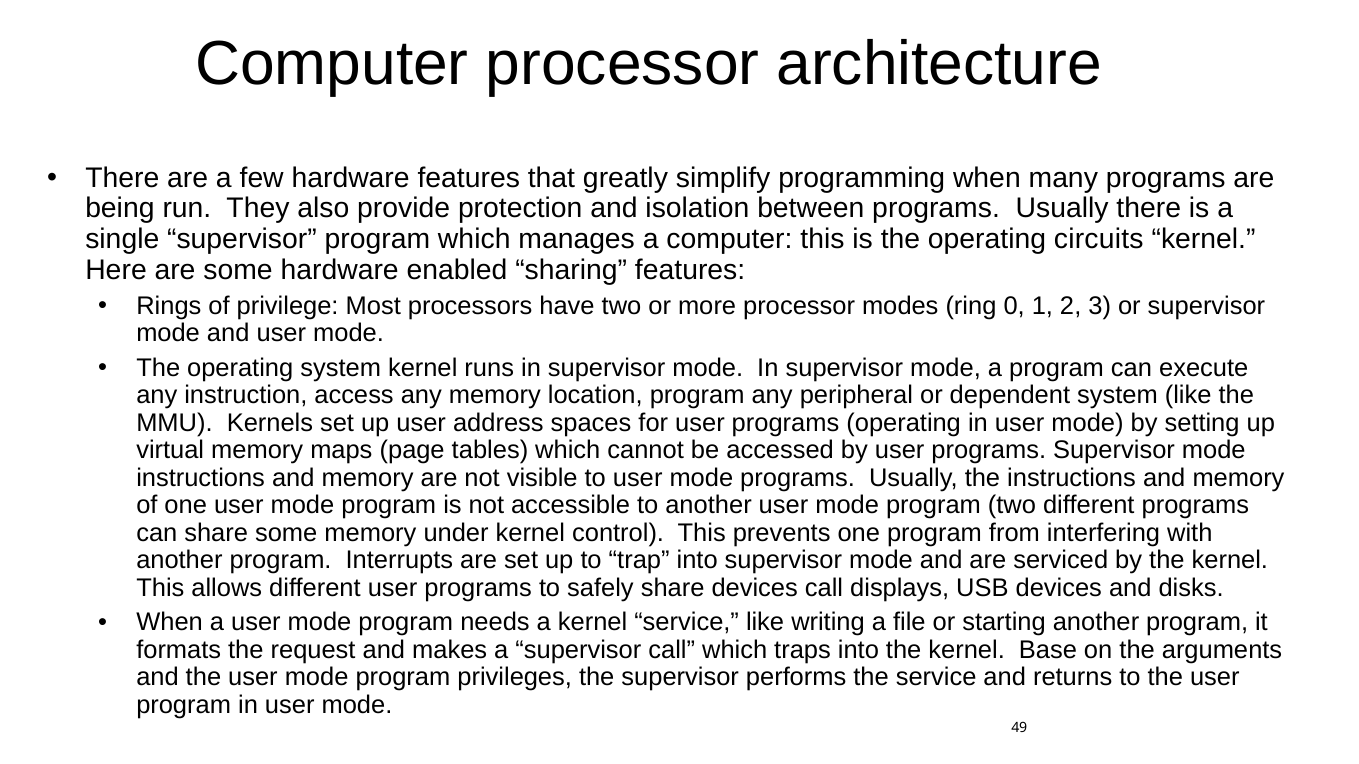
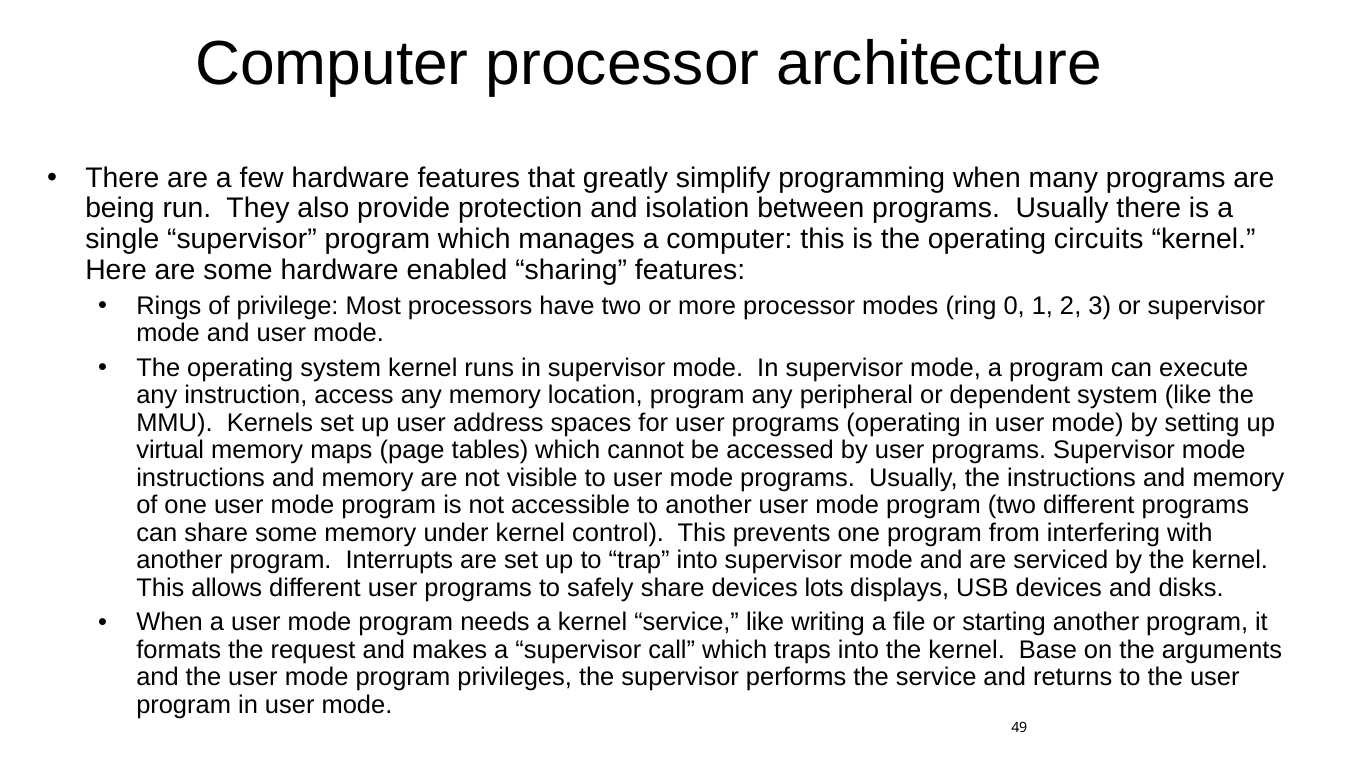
devices call: call -> lots
